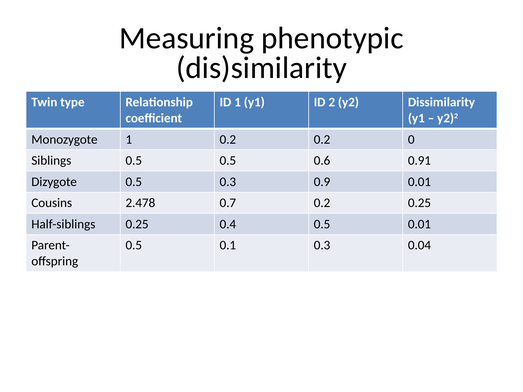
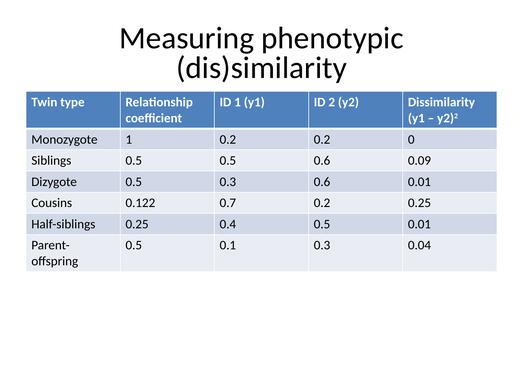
0.91: 0.91 -> 0.09
0.3 0.9: 0.9 -> 0.6
2.478: 2.478 -> 0.122
